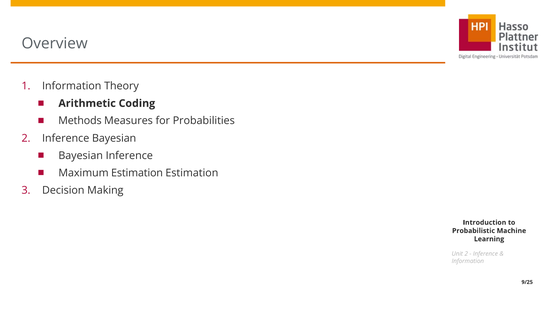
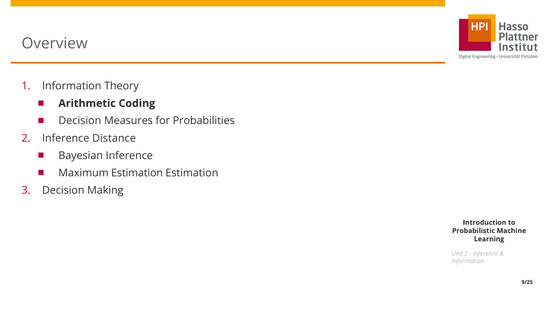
Methods at (80, 121): Methods -> Decision
Inference Bayesian: Bayesian -> Distance
